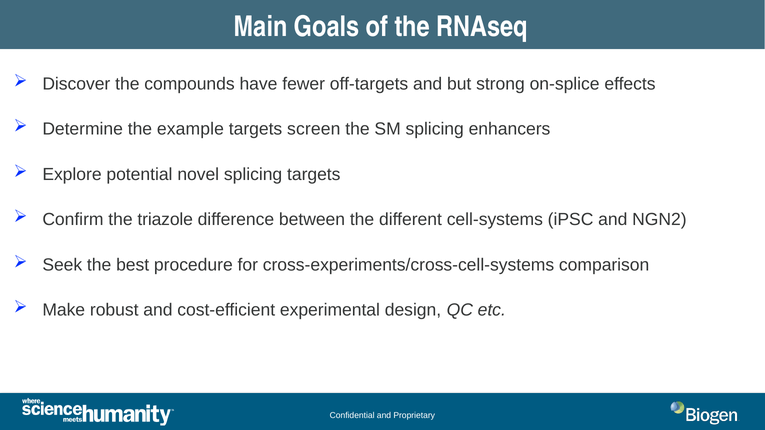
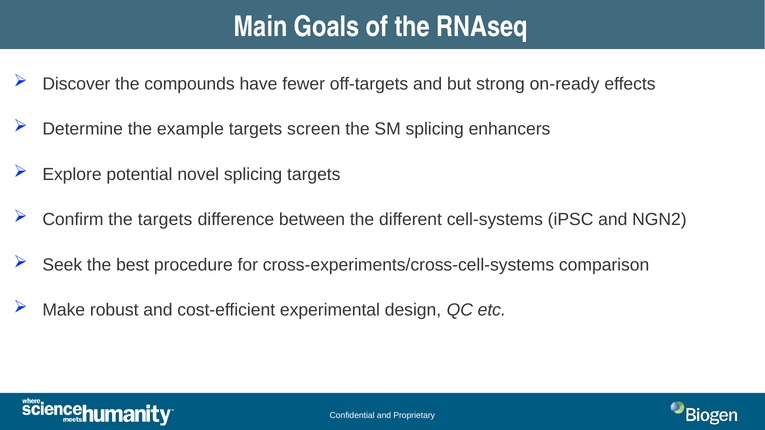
on-splice: on-splice -> on-ready
the triazole: triazole -> targets
